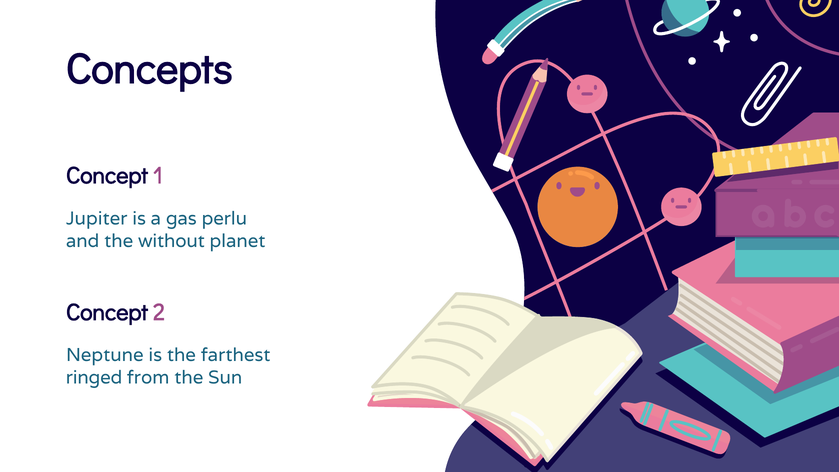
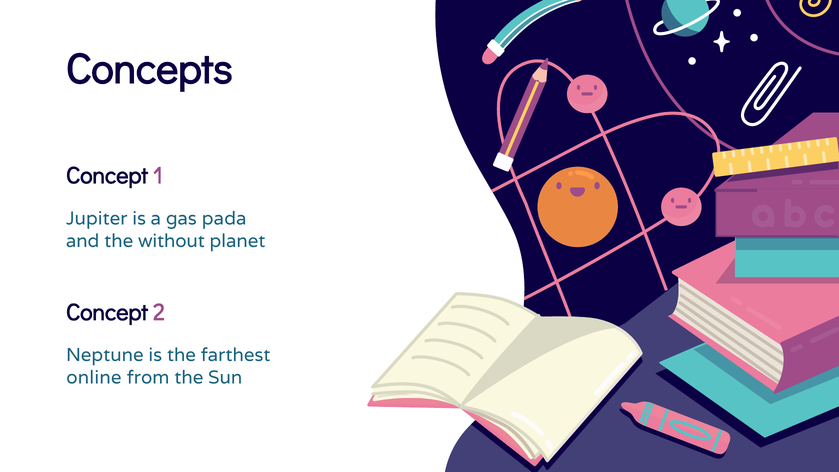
perlu: perlu -> pada
ringed: ringed -> online
